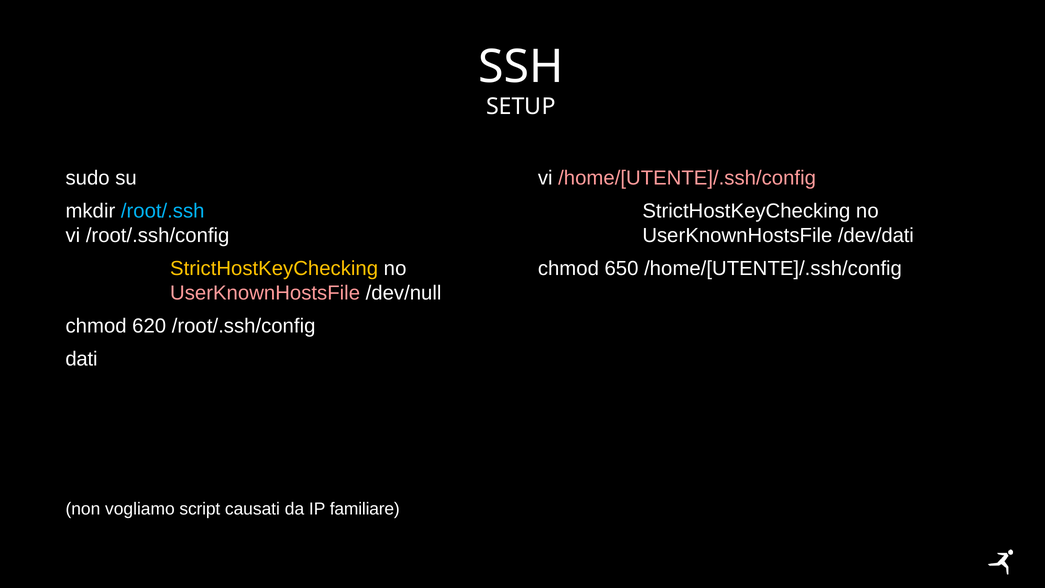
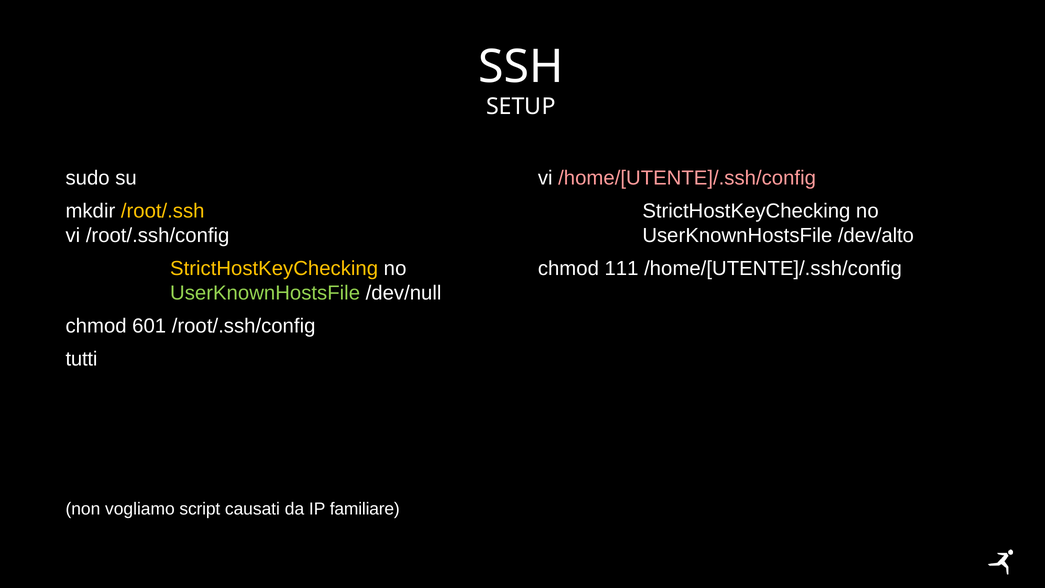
/root/.ssh colour: light blue -> yellow
/dev/dati: /dev/dati -> /dev/alto
650: 650 -> 111
UserKnownHostsFile at (265, 293) colour: pink -> light green
620: 620 -> 601
dati: dati -> tutti
